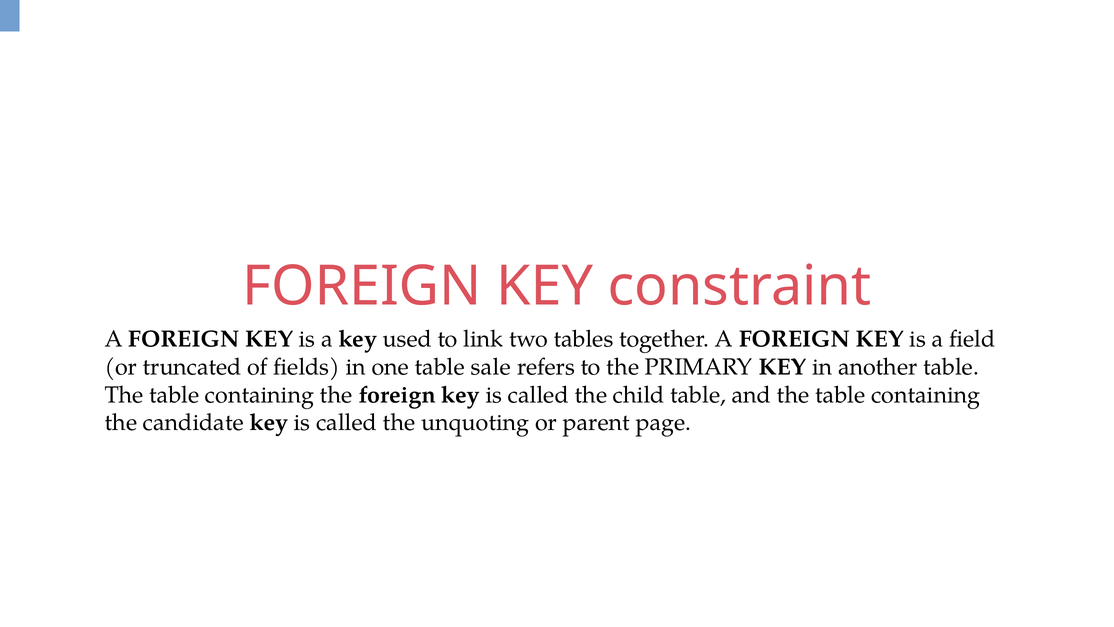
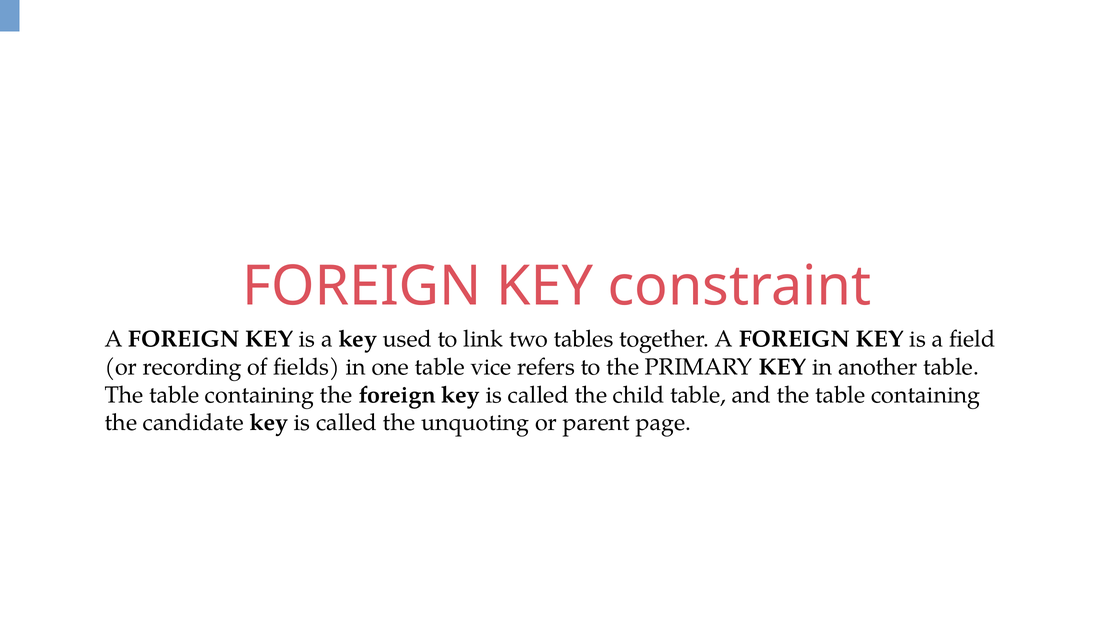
truncated: truncated -> recording
sale: sale -> vice
